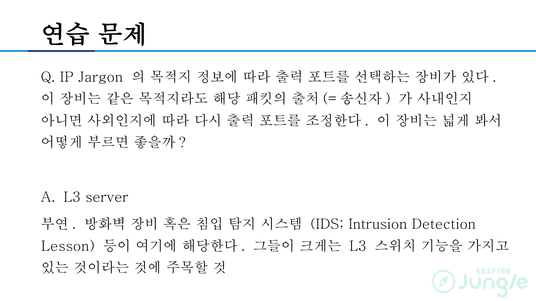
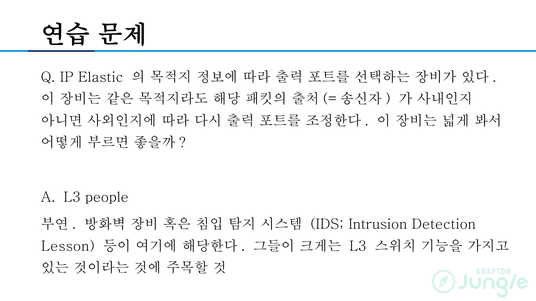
Jargon: Jargon -> Elastic
server: server -> people
